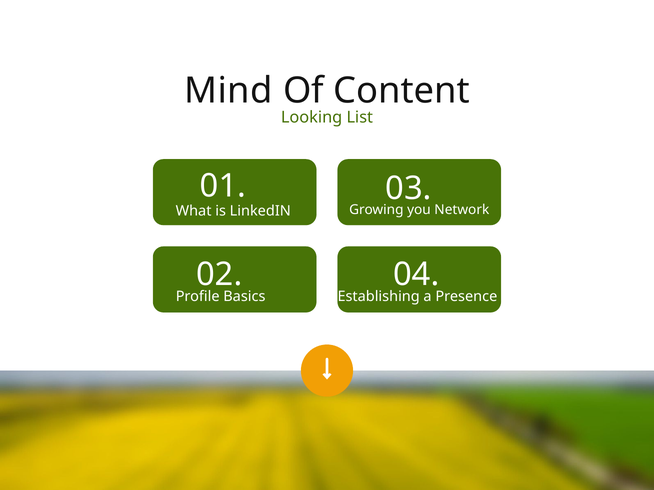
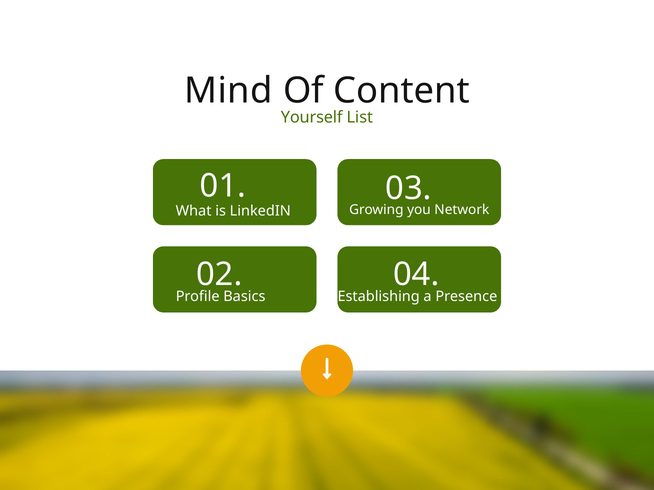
Looking: Looking -> Yourself
